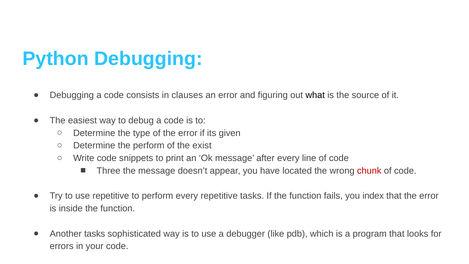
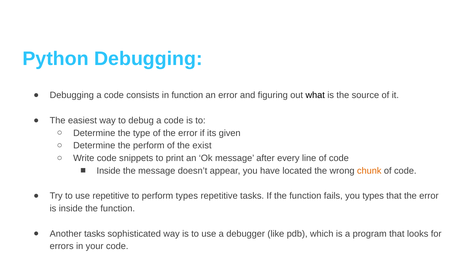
in clauses: clauses -> function
Three at (109, 171): Three -> Inside
chunk colour: red -> orange
perform every: every -> types
you index: index -> types
